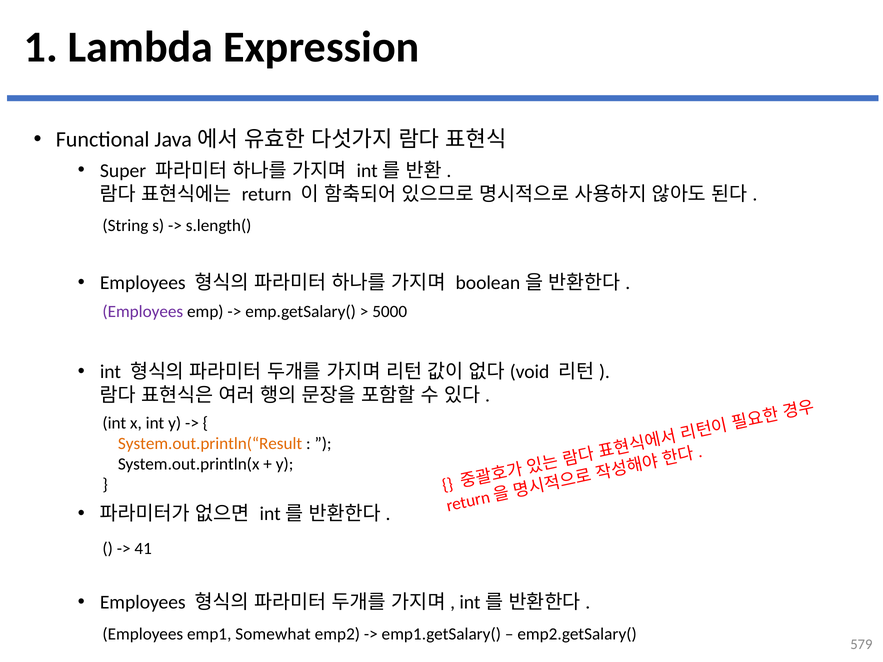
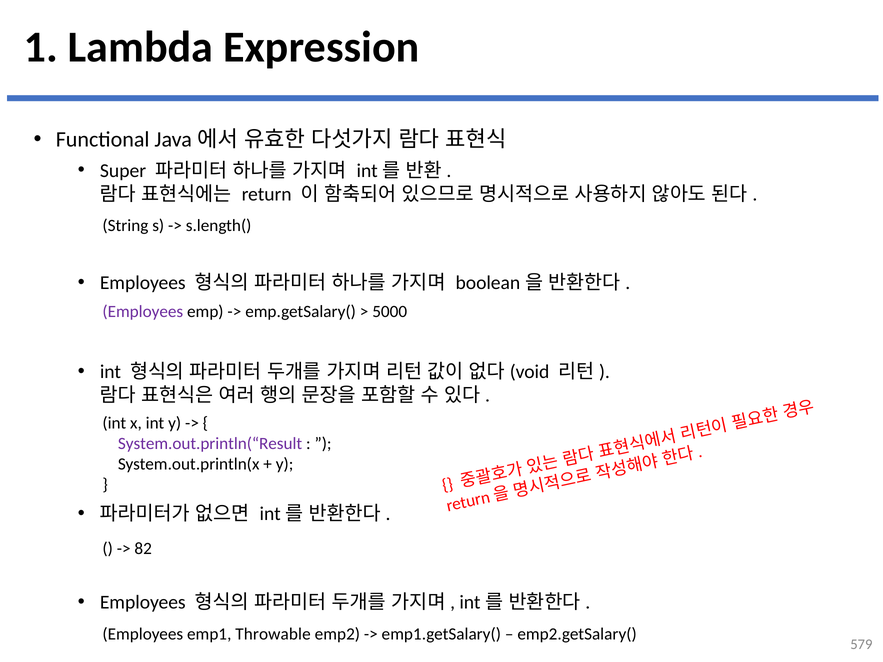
System.out.println(“Result colour: orange -> purple
41: 41 -> 82
Somewhat: Somewhat -> Throwable
